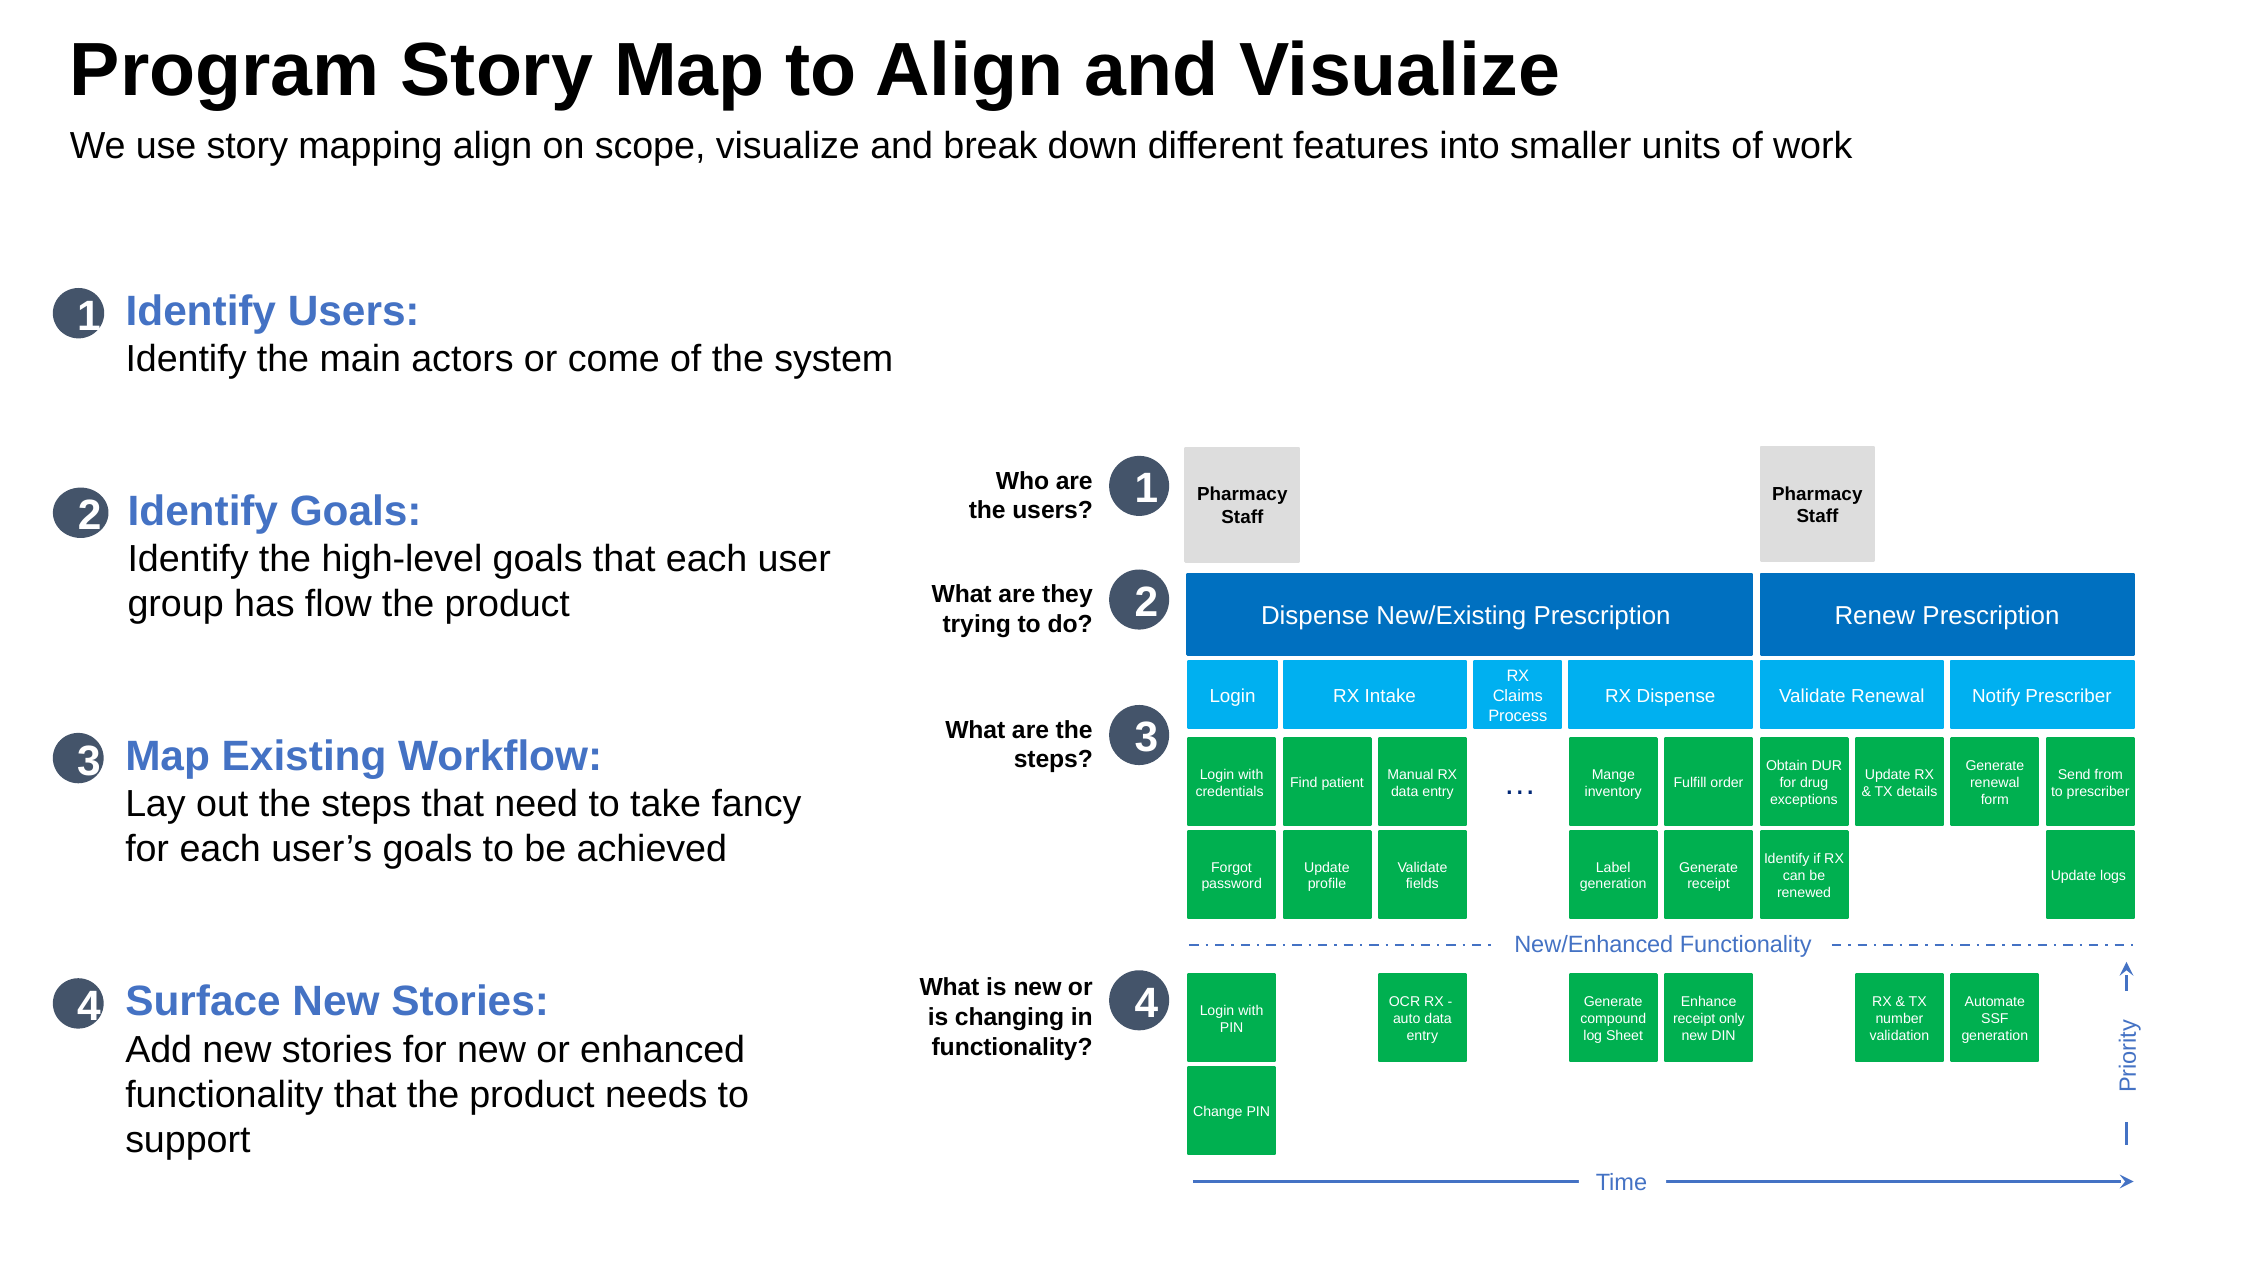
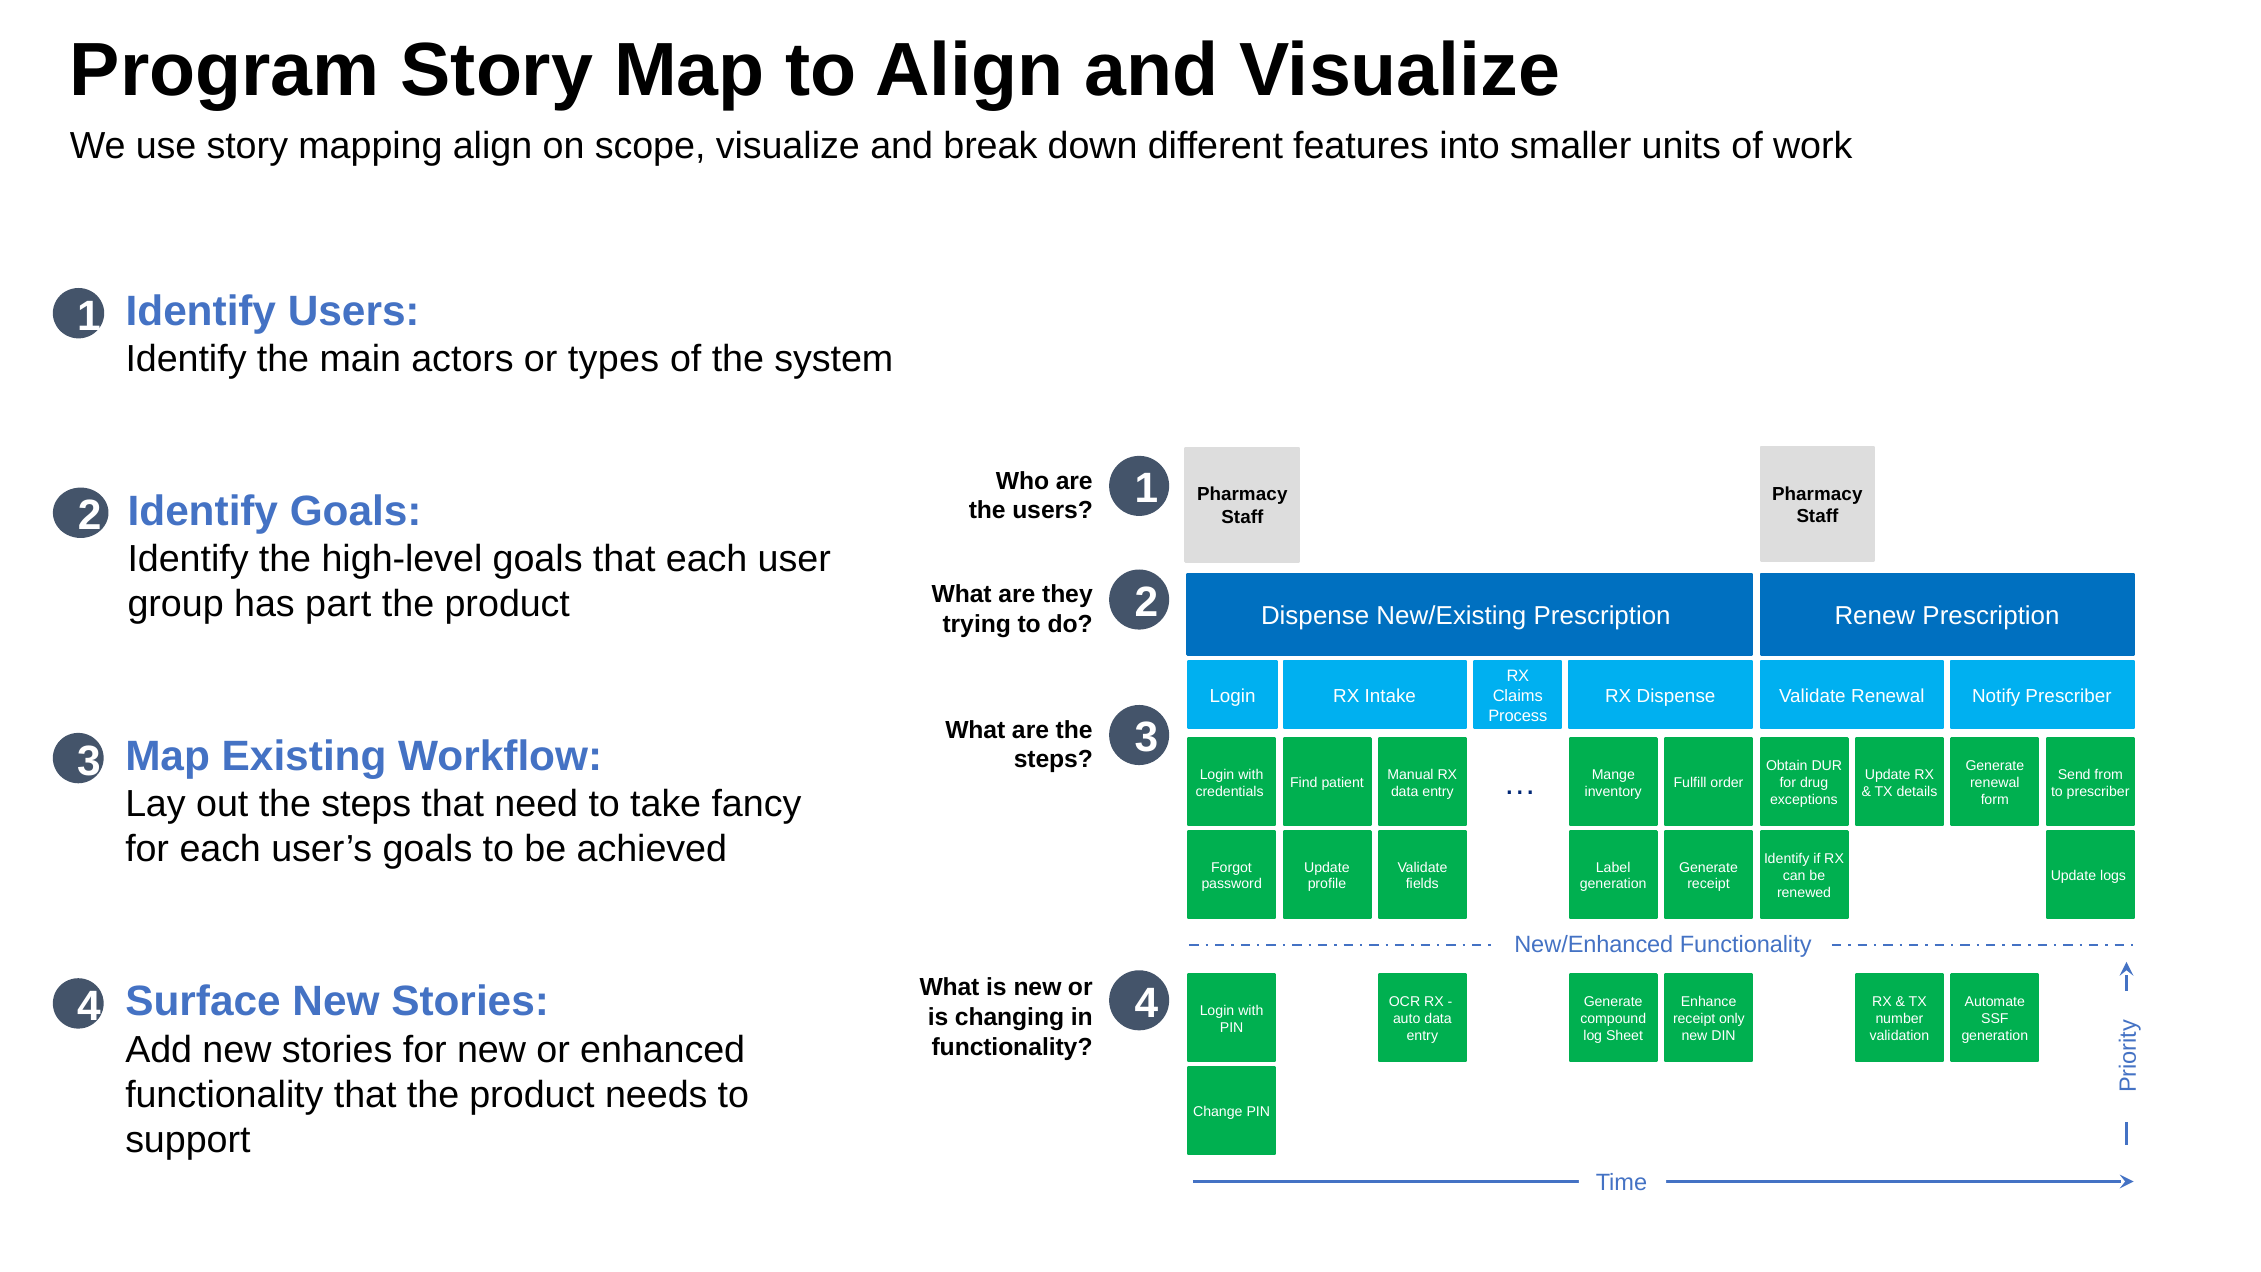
come: come -> types
flow: flow -> part
